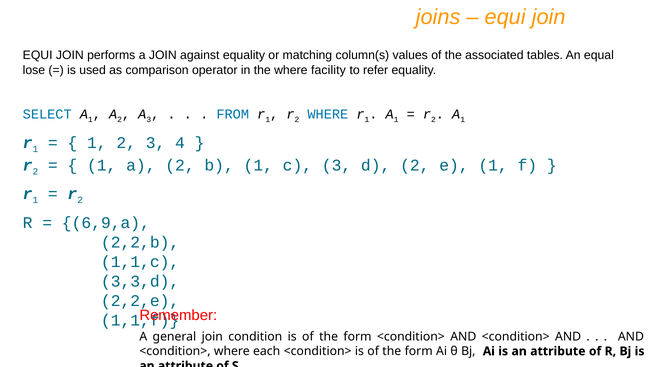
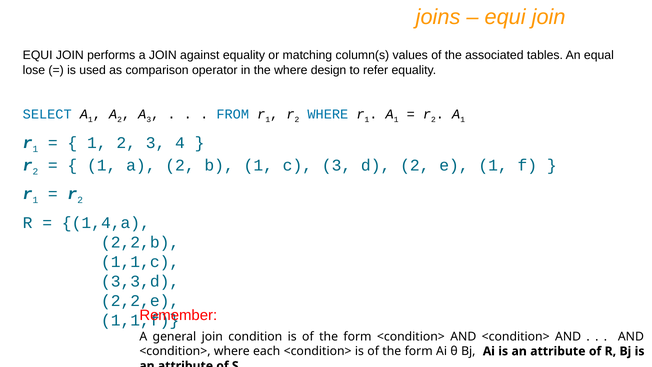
facility: facility -> design
6,9,a: 6,9,a -> 1,4,a
